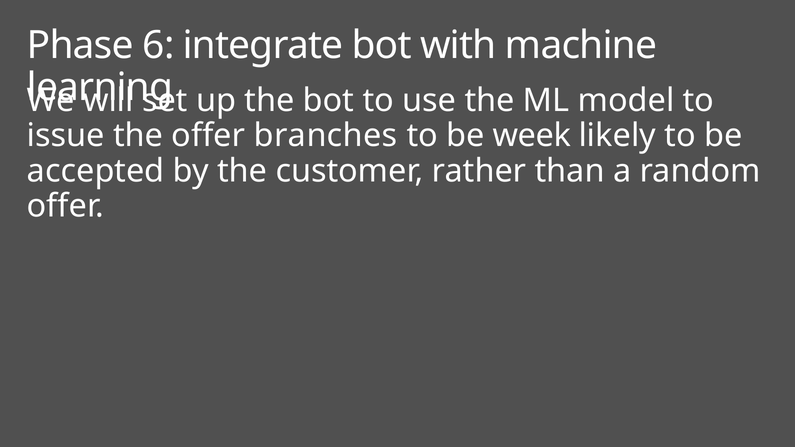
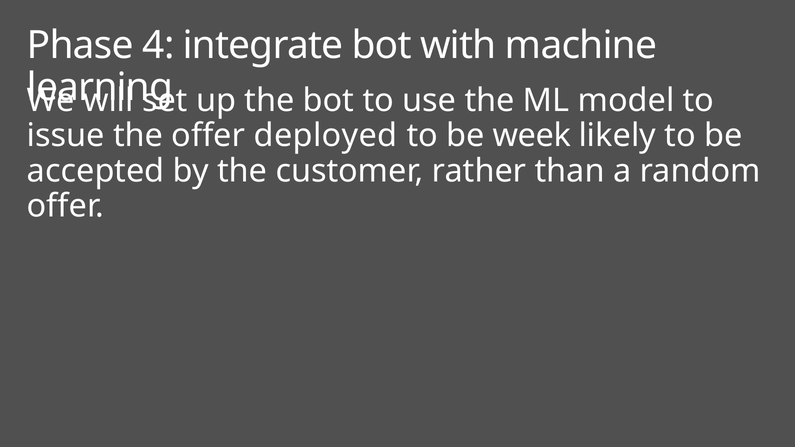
6: 6 -> 4
branches: branches -> deployed
